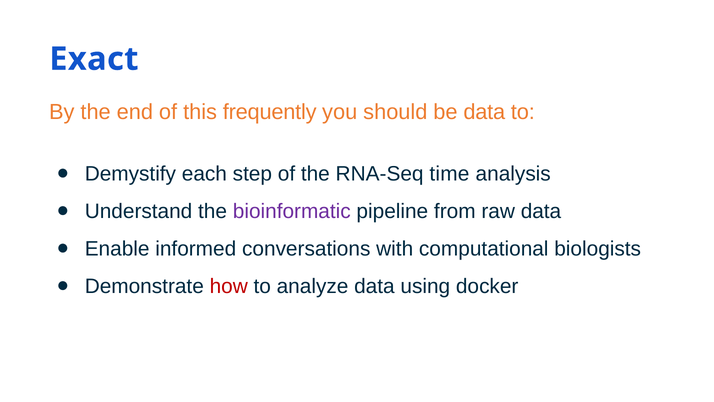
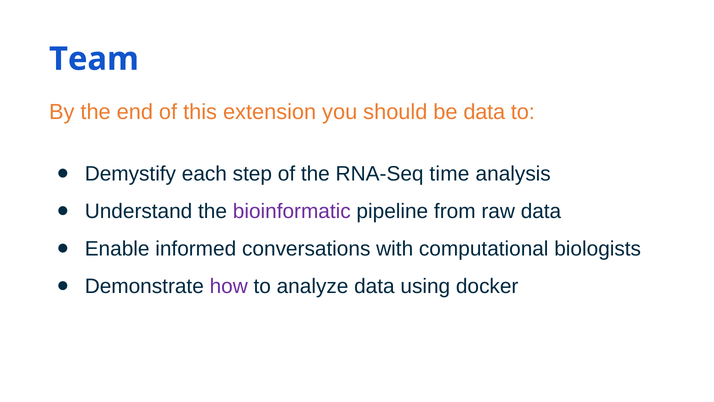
Exact: Exact -> Team
frequently: frequently -> extension
how colour: red -> purple
